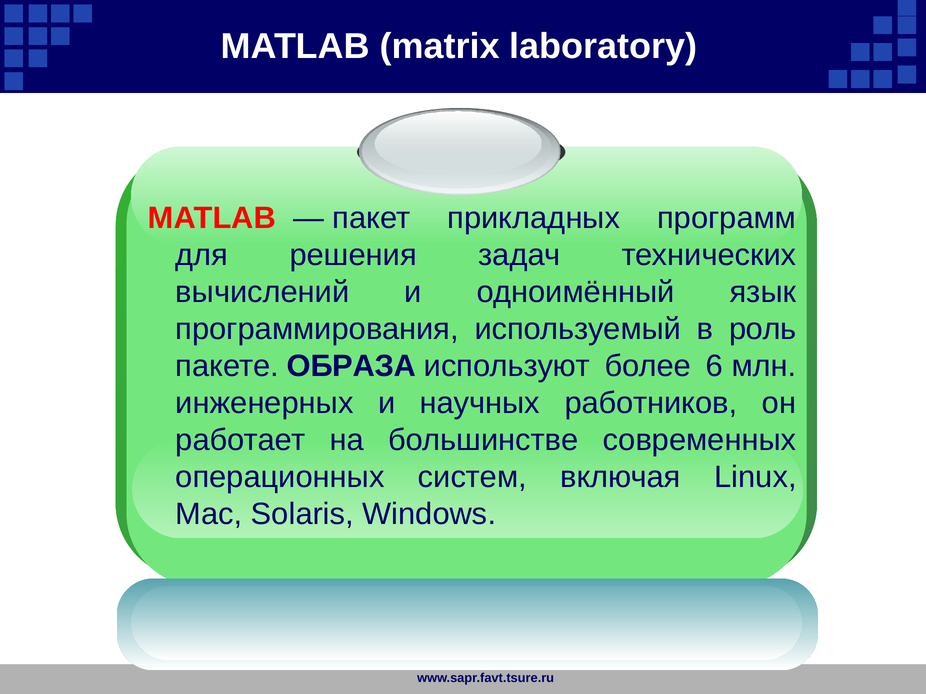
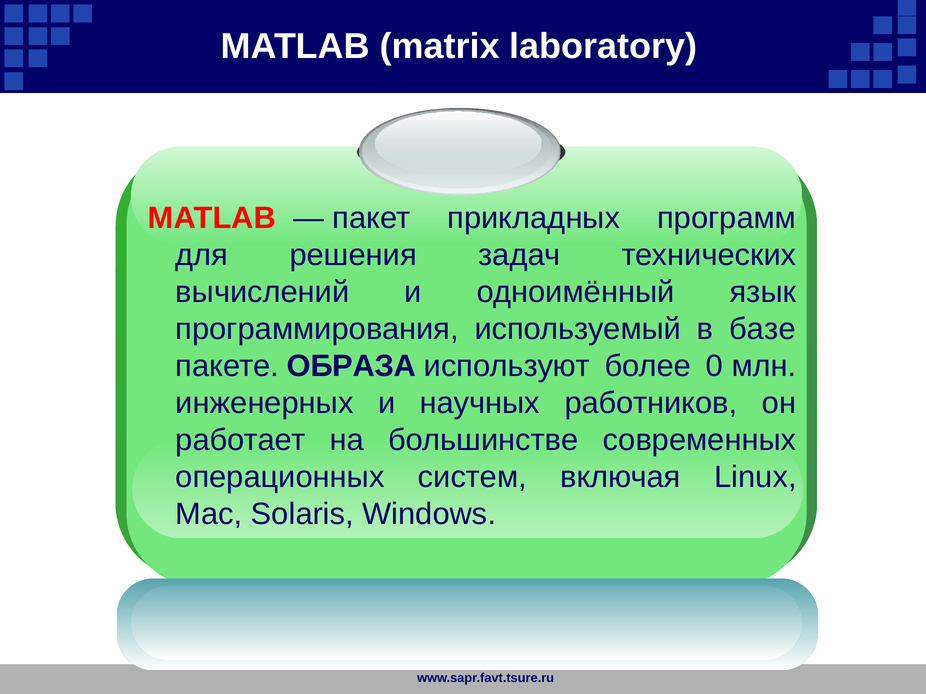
роль: роль -> базе
6: 6 -> 0
